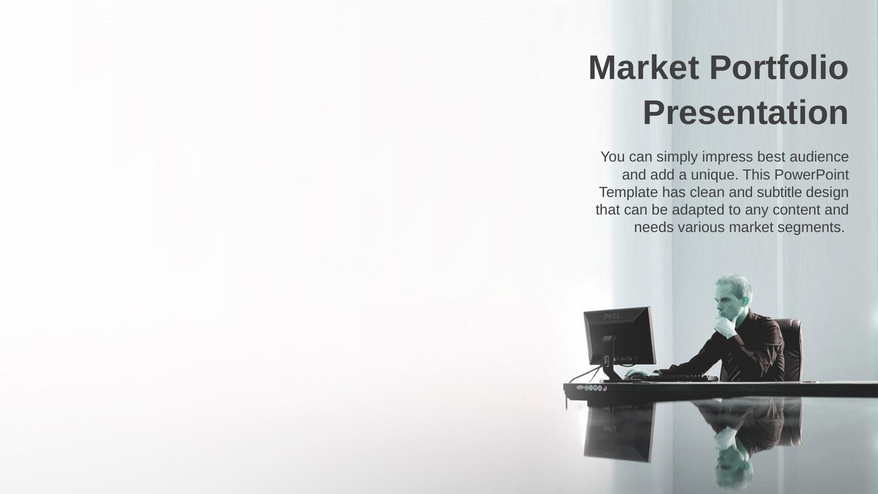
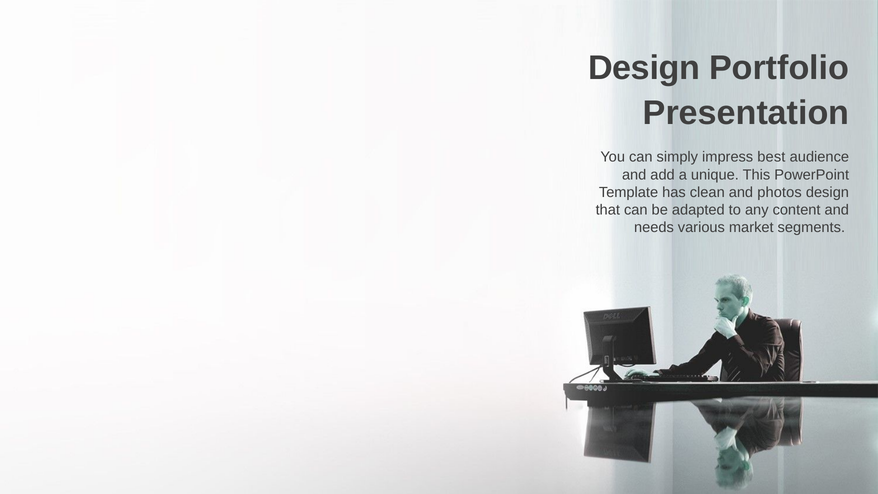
Market at (644, 68): Market -> Design
subtitle: subtitle -> photos
